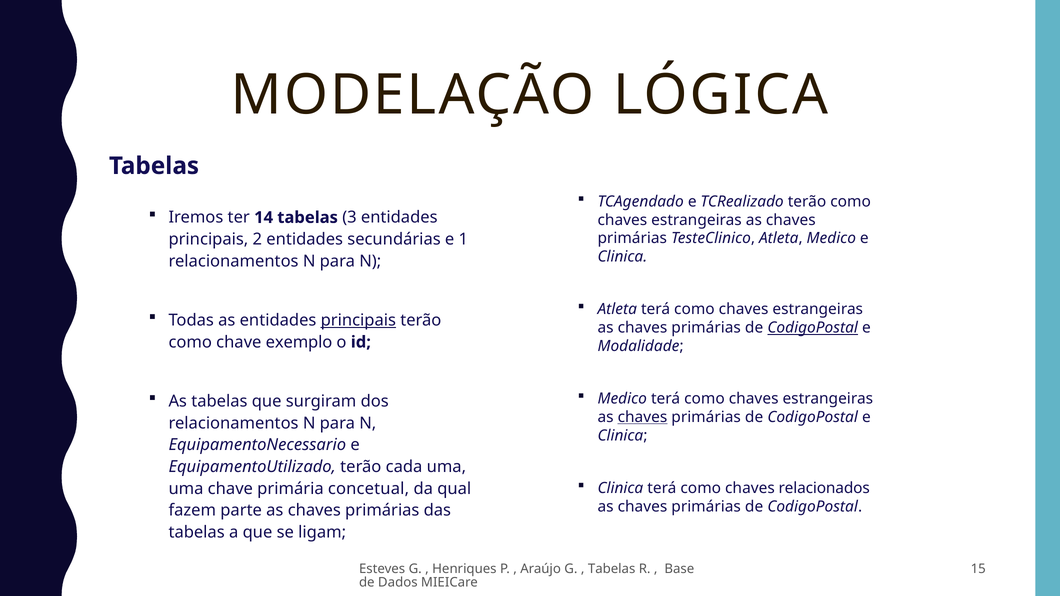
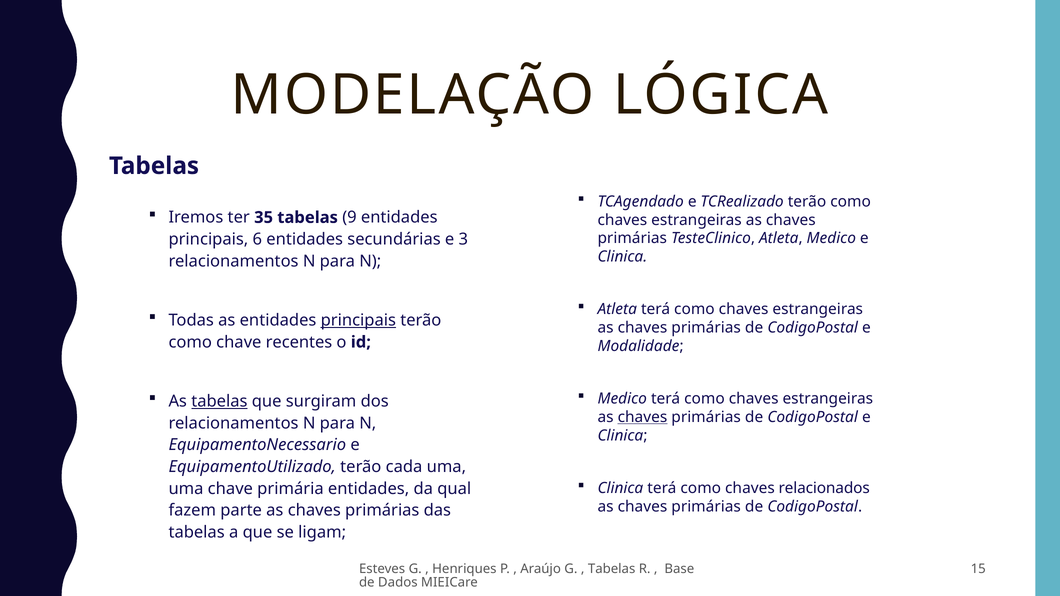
14: 14 -> 35
3: 3 -> 9
2: 2 -> 6
1: 1 -> 3
CodigoPostal at (813, 328) underline: present -> none
exemplo: exemplo -> recentes
tabelas at (219, 401) underline: none -> present
primária concetual: concetual -> entidades
